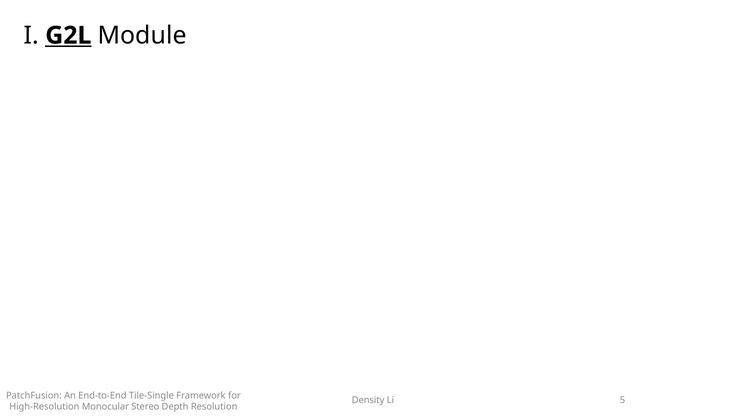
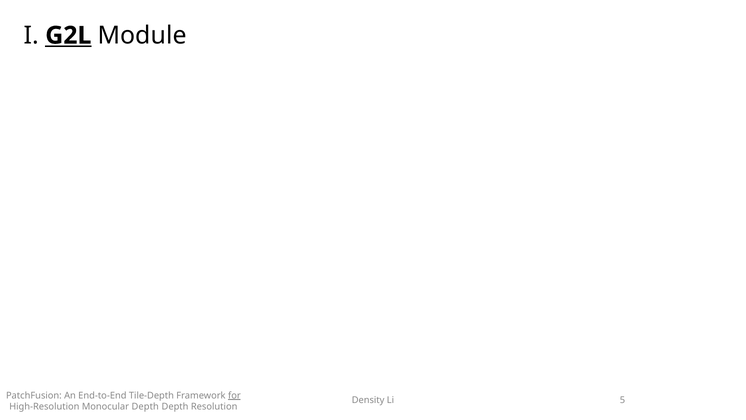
Tile-Single: Tile-Single -> Tile-Depth
for underline: none -> present
Monocular Stereo: Stereo -> Depth
